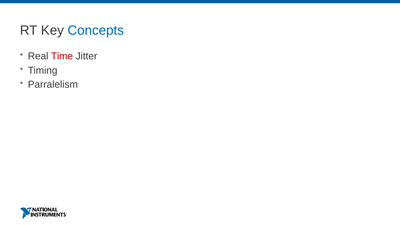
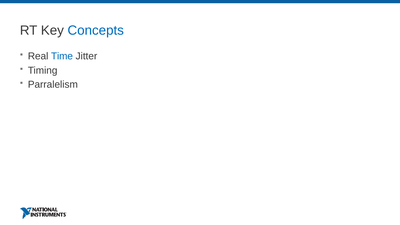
Time colour: red -> blue
